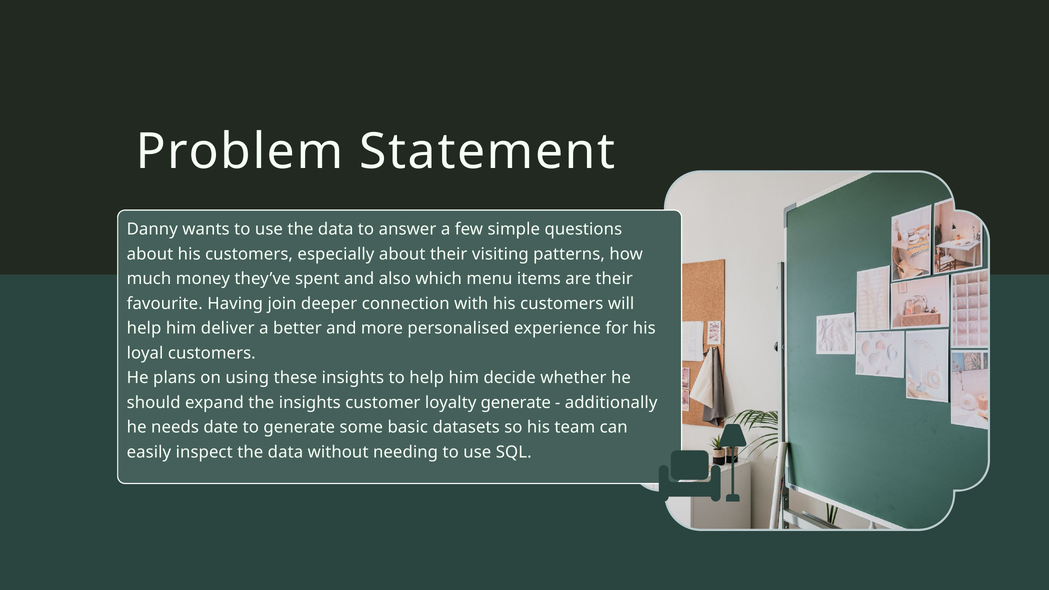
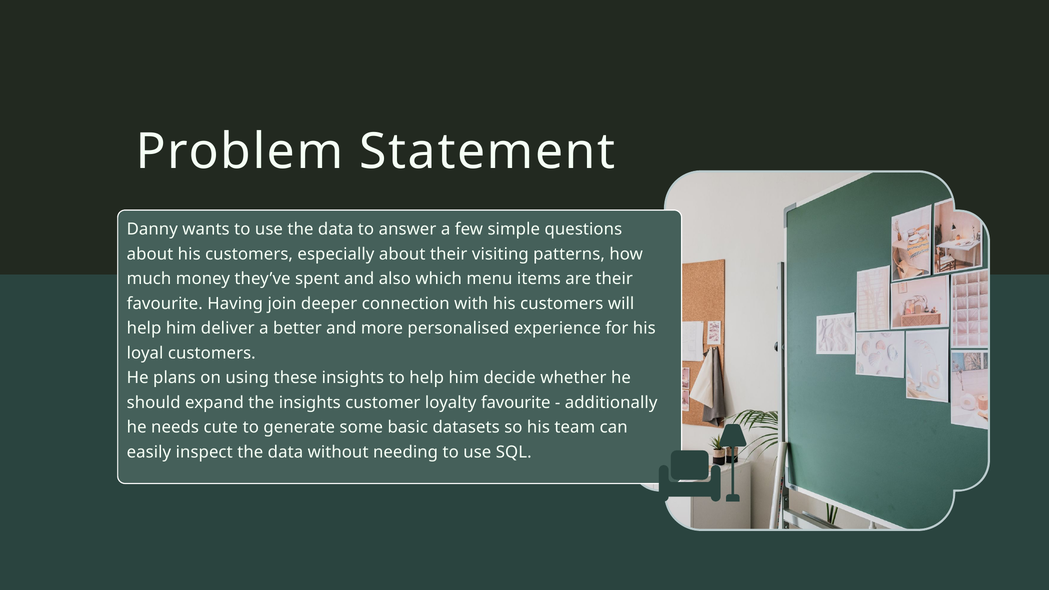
loyalty generate: generate -> favourite
date: date -> cute
